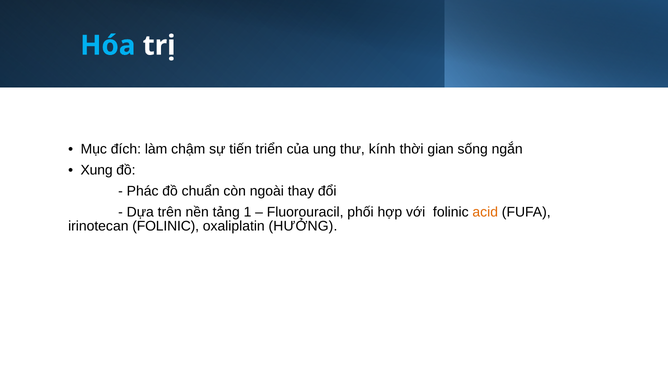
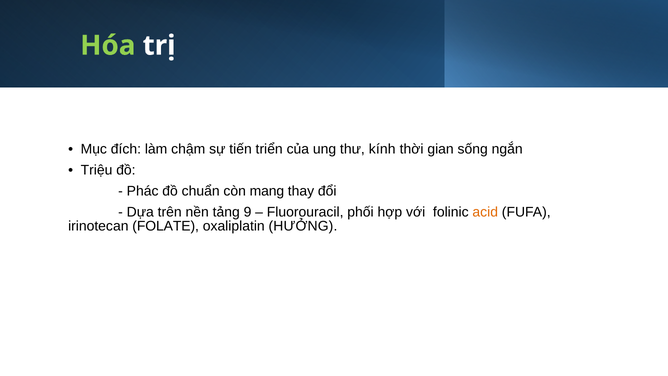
Hóa colour: light blue -> light green
Xung: Xung -> Triệu
ngoài: ngoài -> mang
1: 1 -> 9
irinotecan FOLINIC: FOLINIC -> FOLATE
